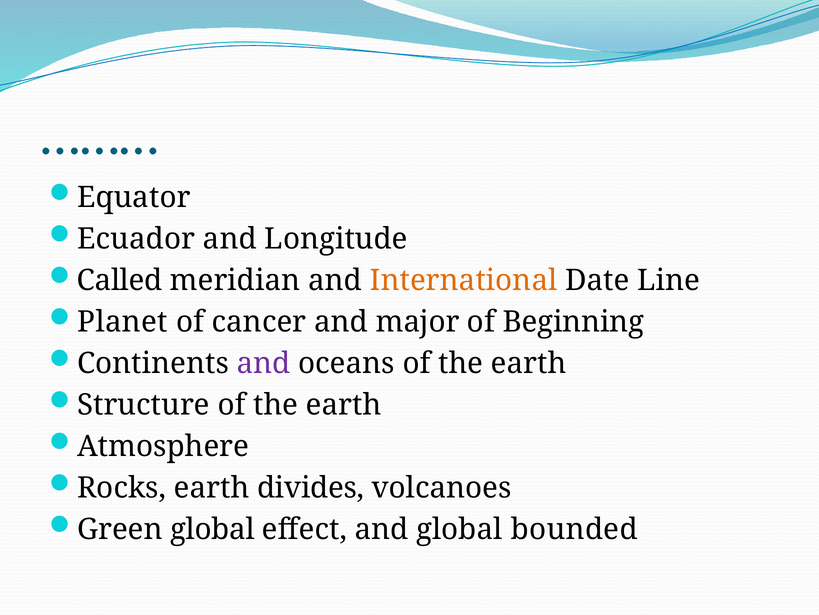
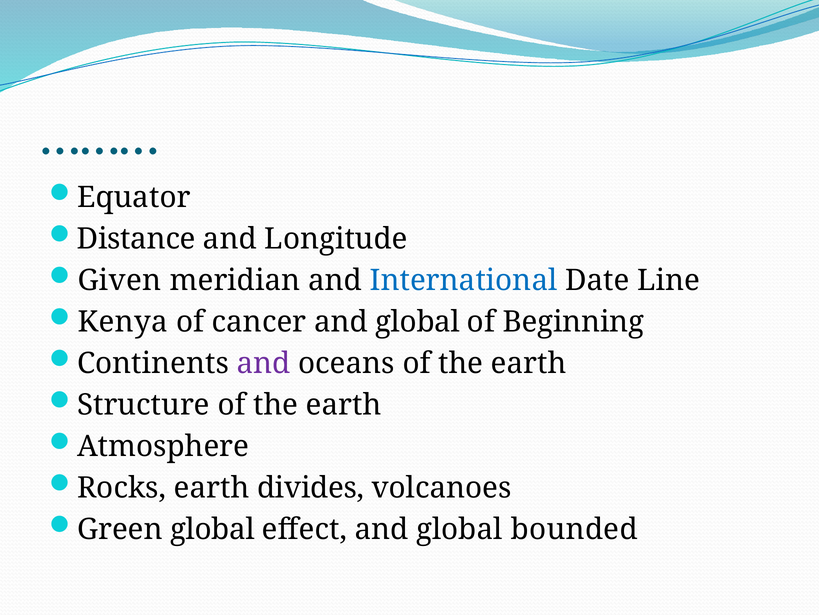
Ecuador: Ecuador -> Distance
Called: Called -> Given
International colour: orange -> blue
Planet: Planet -> Kenya
cancer and major: major -> global
